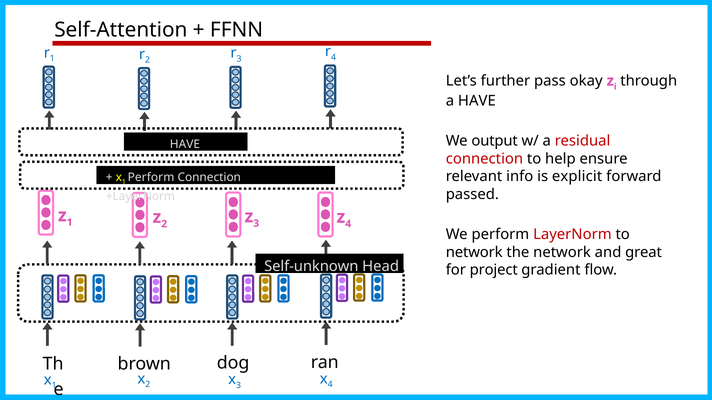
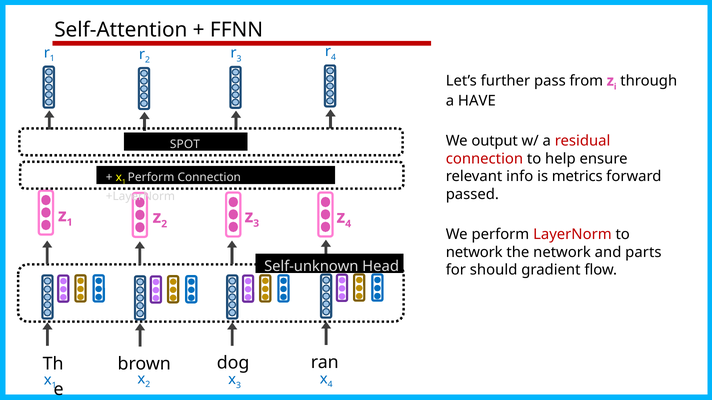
okay: okay -> from
HAVE at (185, 145): HAVE -> SPOT
explicit: explicit -> metrics
great: great -> parts
project: project -> should
